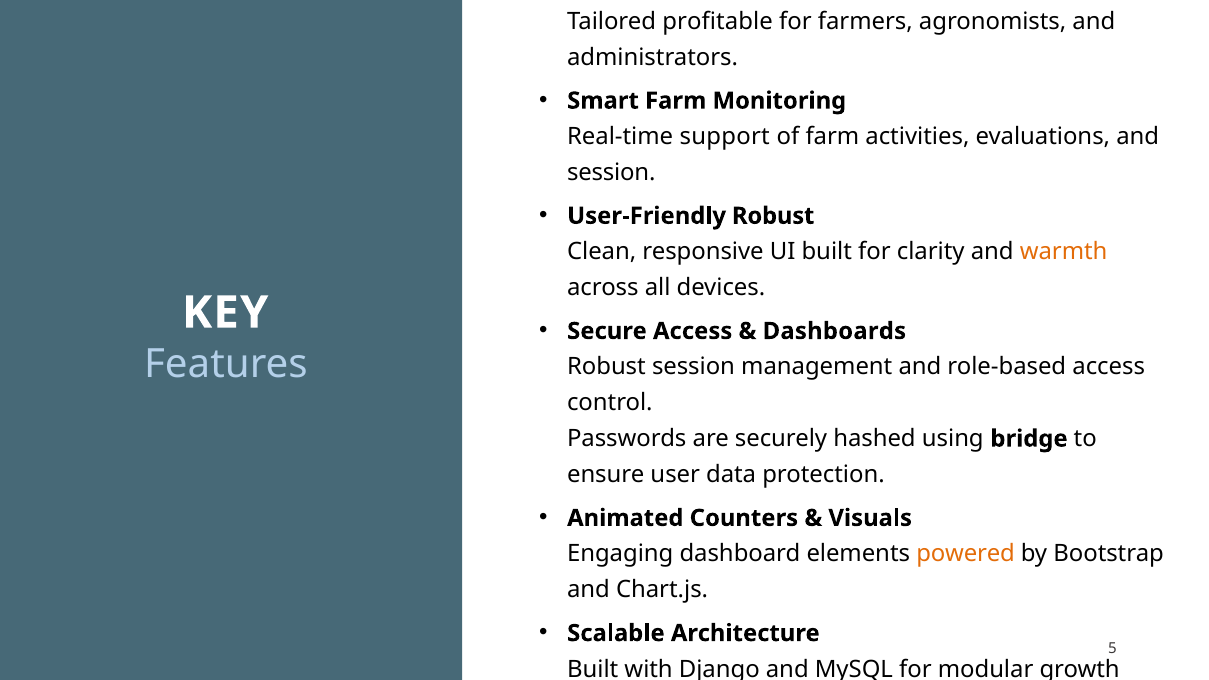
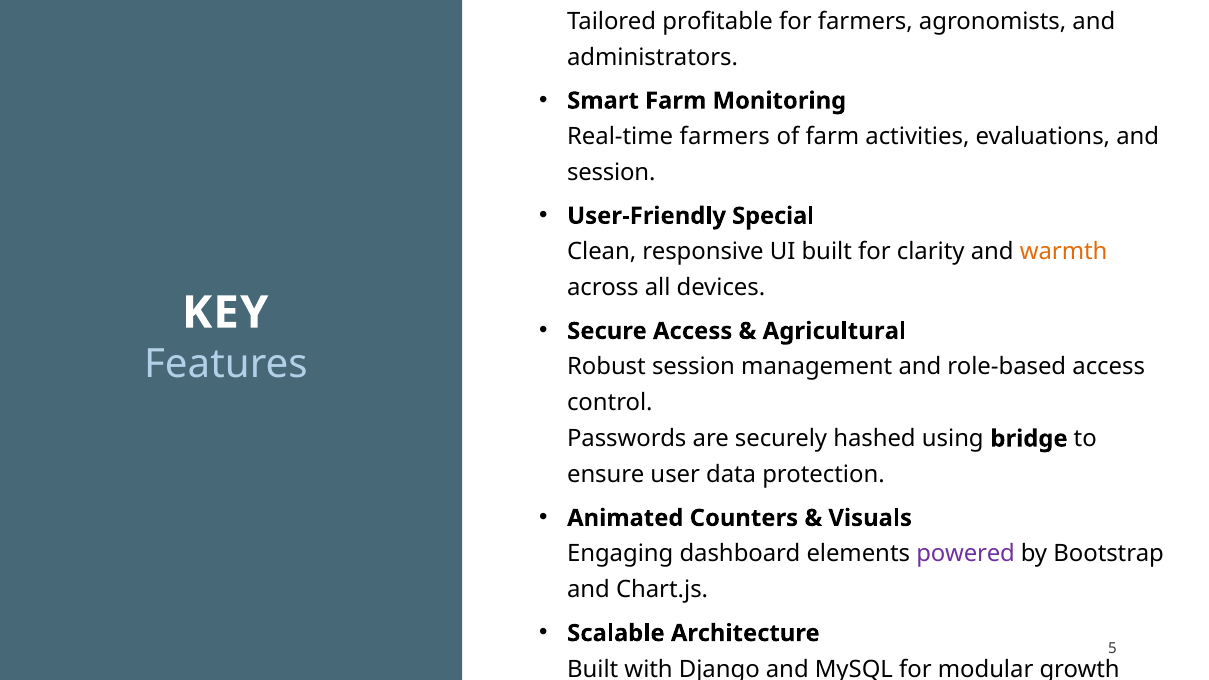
Real-time support: support -> farmers
User-Friendly Robust: Robust -> Special
Dashboards at (834, 331): Dashboards -> Agricultural
powered colour: orange -> purple
